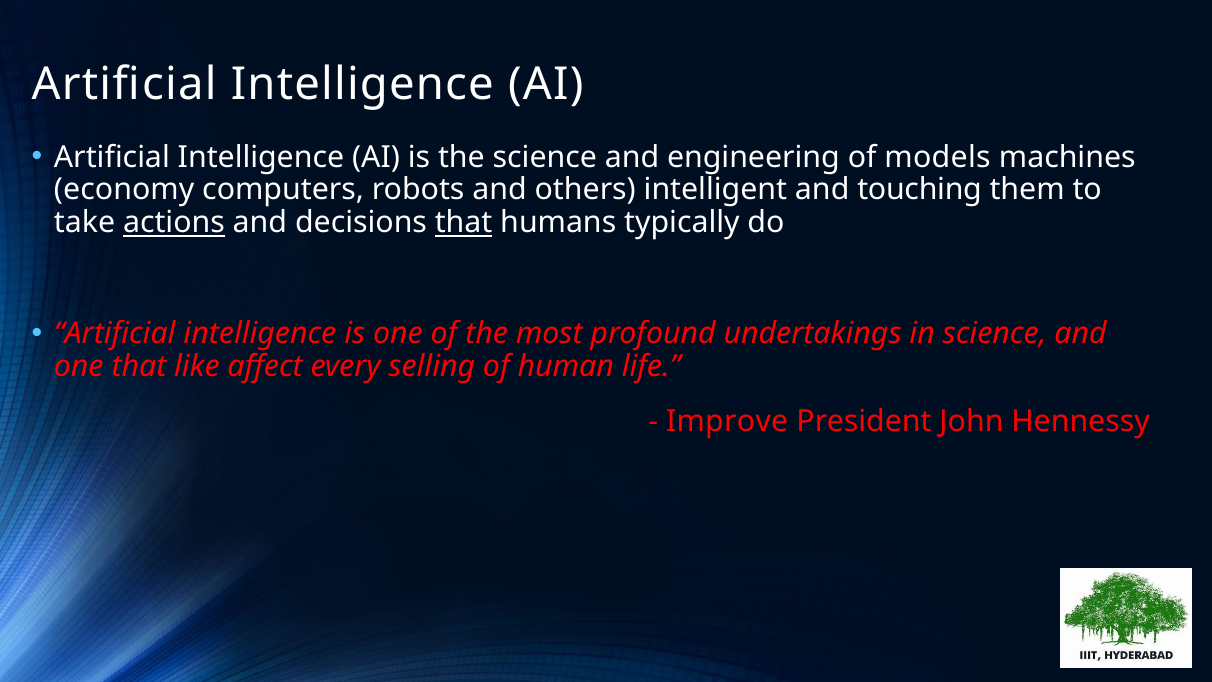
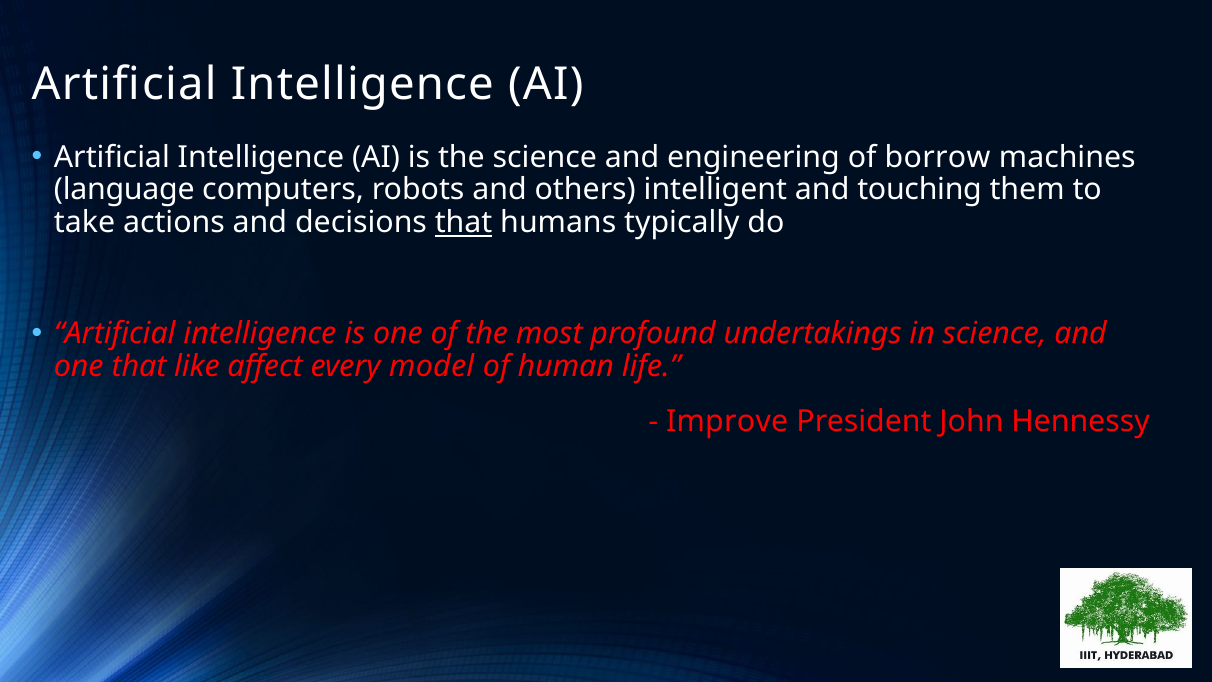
models: models -> borrow
economy: economy -> language
actions underline: present -> none
selling: selling -> model
